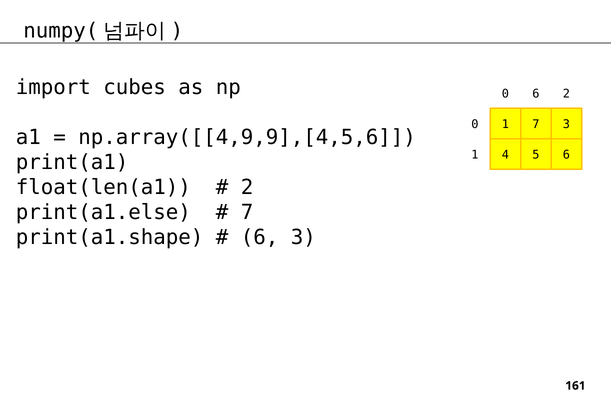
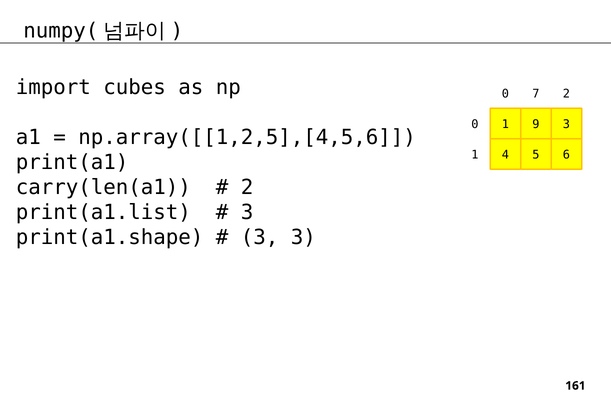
0 6: 6 -> 7
1 7: 7 -> 9
np.array([[4,9,9],[4,5,6: np.array([[4,9,9],[4,5,6 -> np.array([[1,2,5],[4,5,6
float(len(a1: float(len(a1 -> carry(len(a1
print(a1.else: print(a1.else -> print(a1.list
7 at (247, 212): 7 -> 3
6 at (260, 237): 6 -> 3
